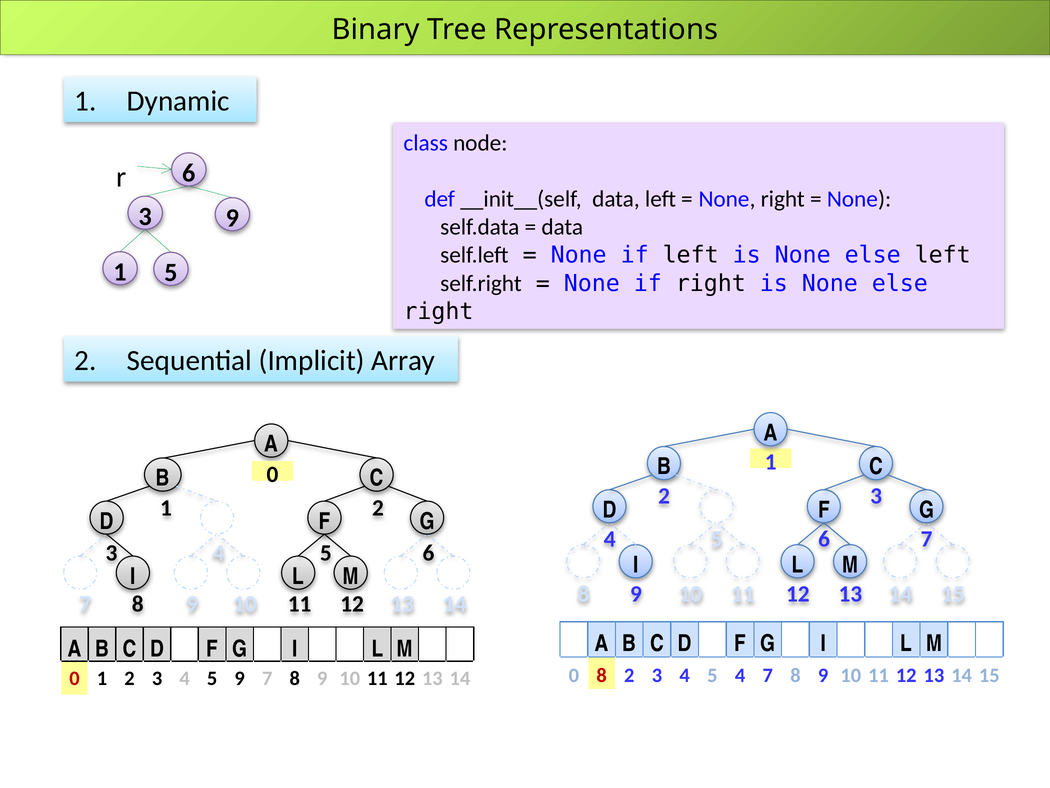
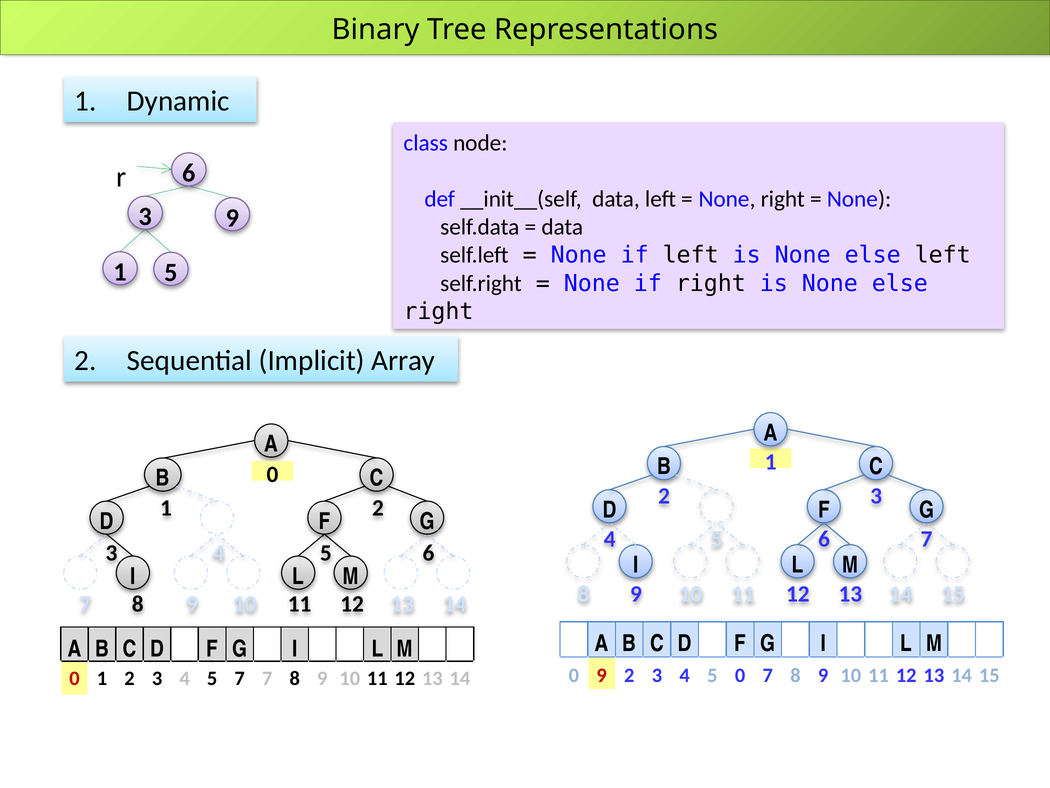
0 8: 8 -> 9
5 4: 4 -> 0
4 5 9: 9 -> 7
